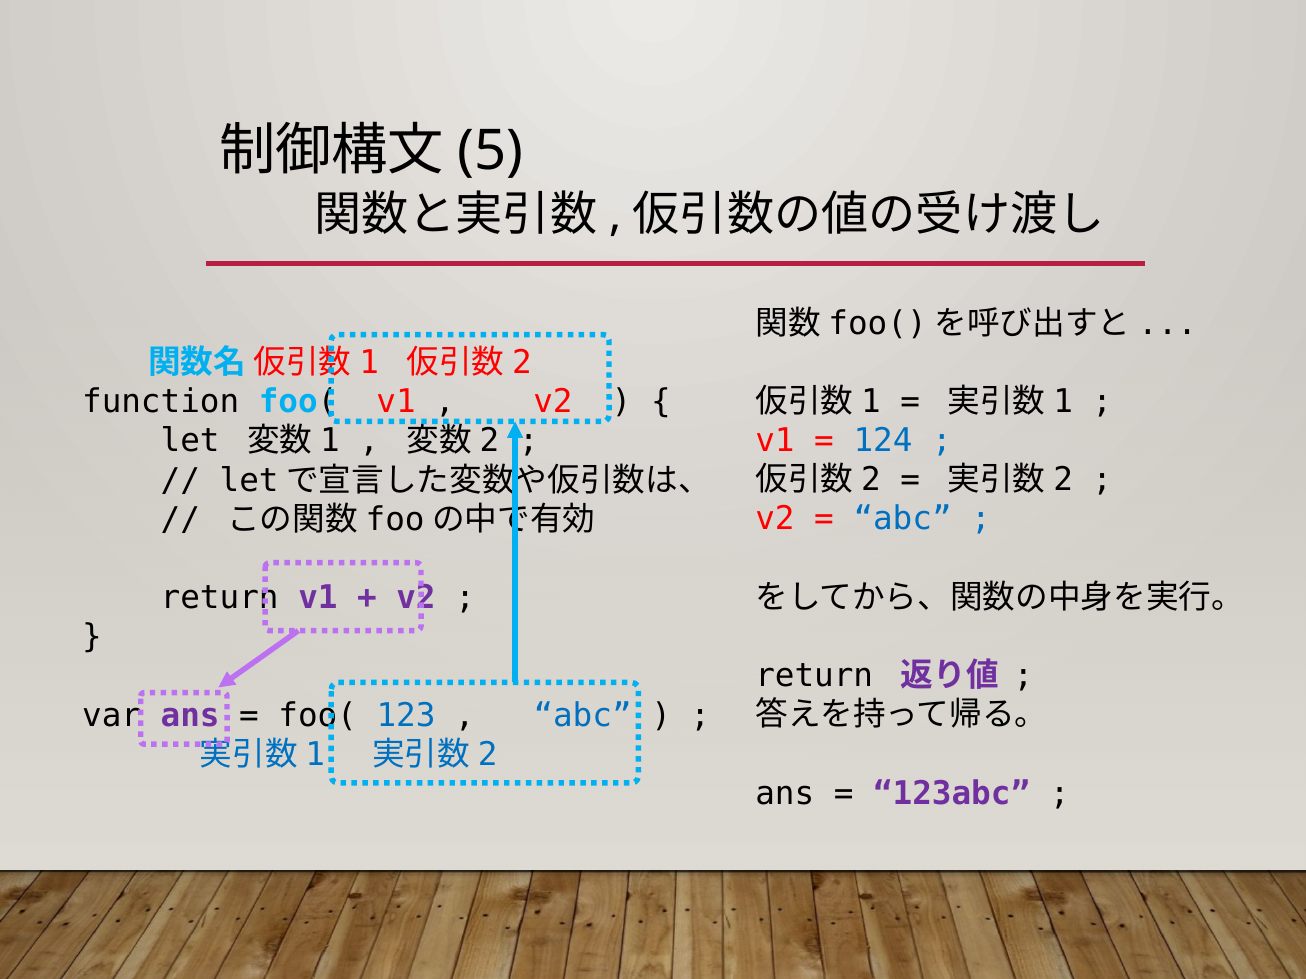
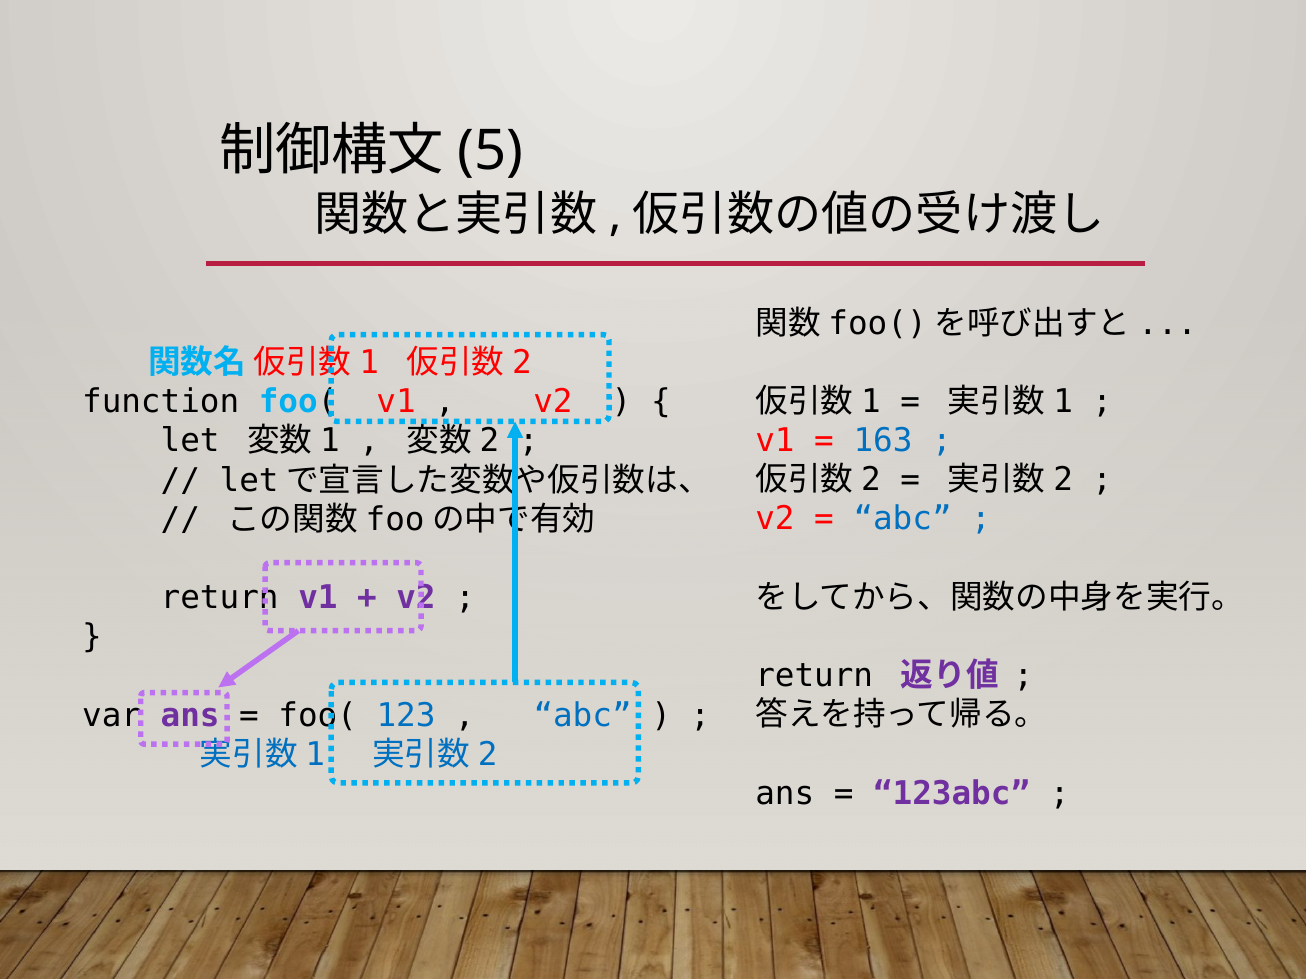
124: 124 -> 163
